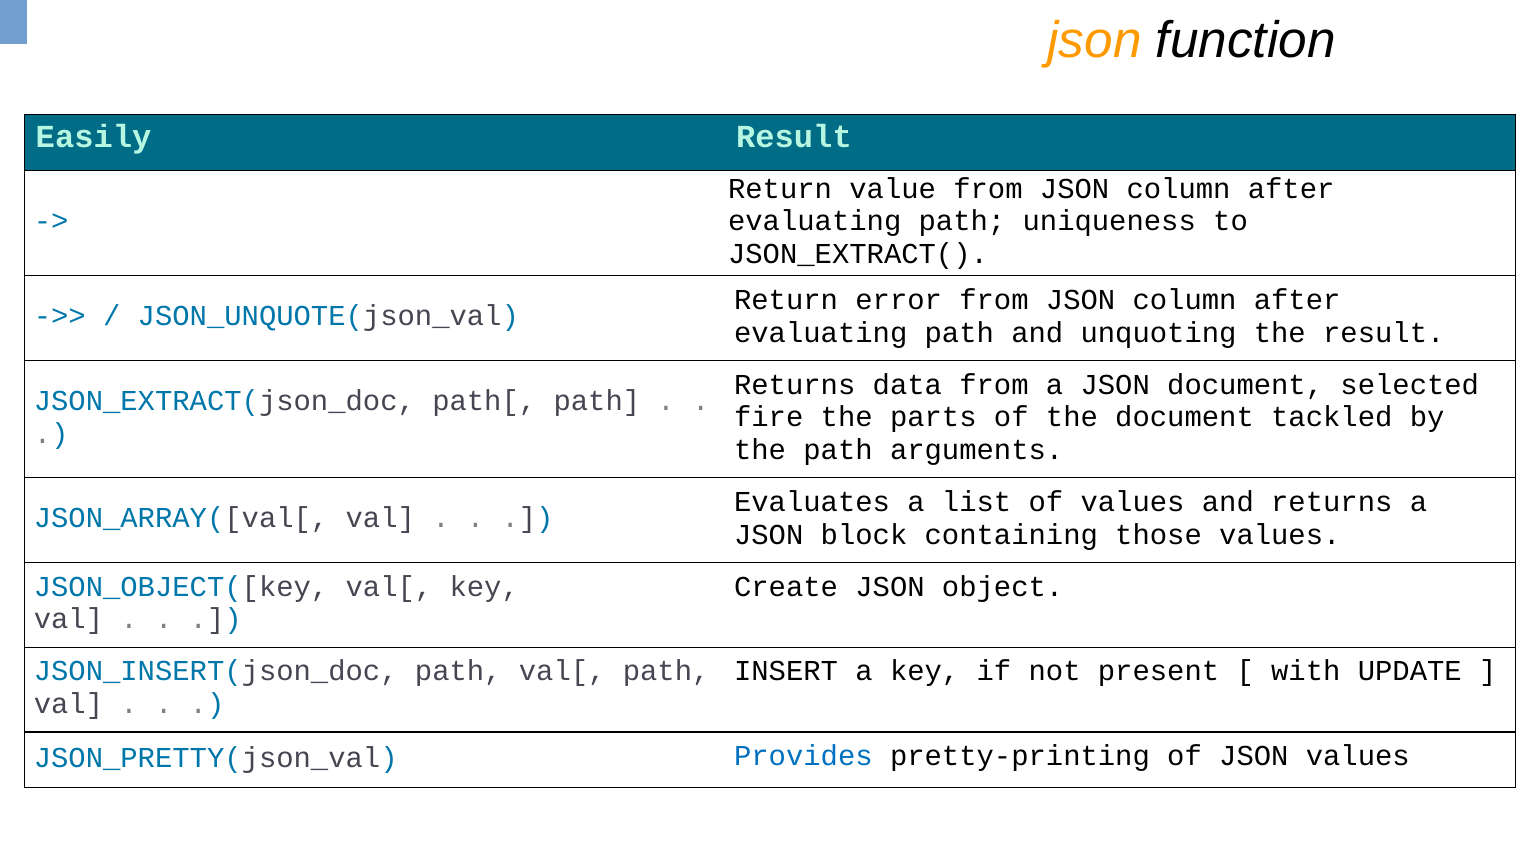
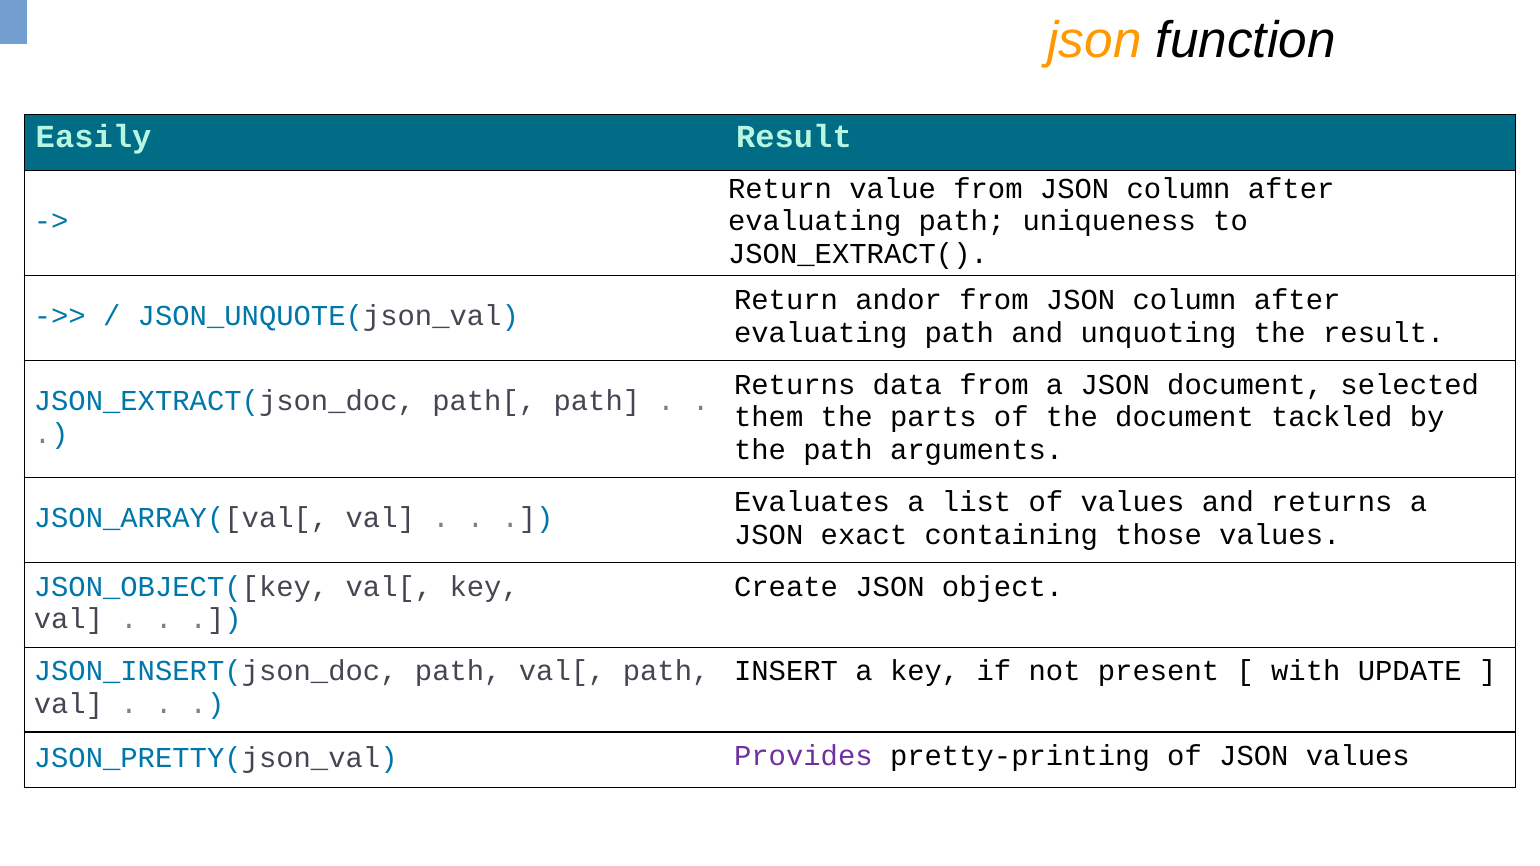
error: error -> andor
fire: fire -> them
block: block -> exact
Provides colour: blue -> purple
